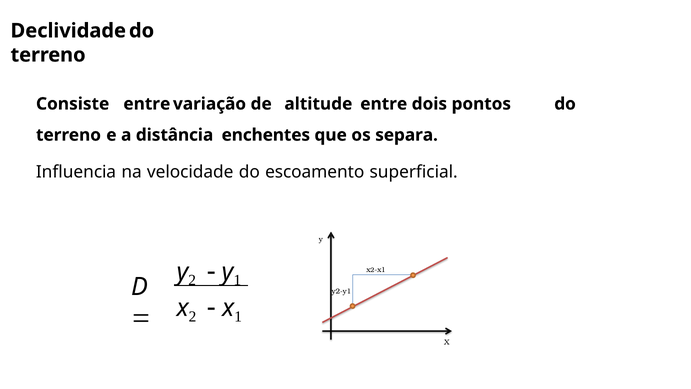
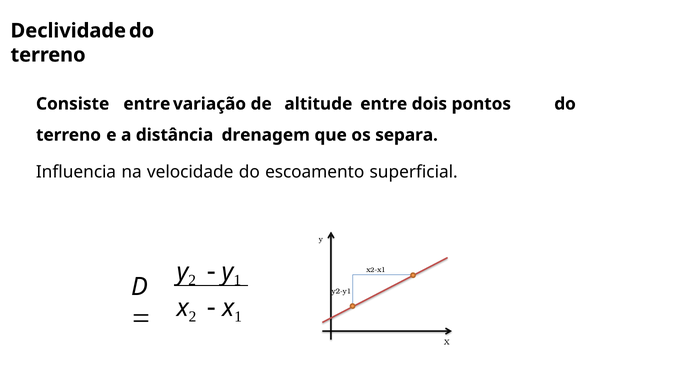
enchentes: enchentes -> drenagem
